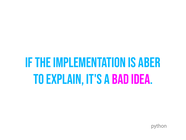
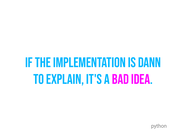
aber: aber -> dann
